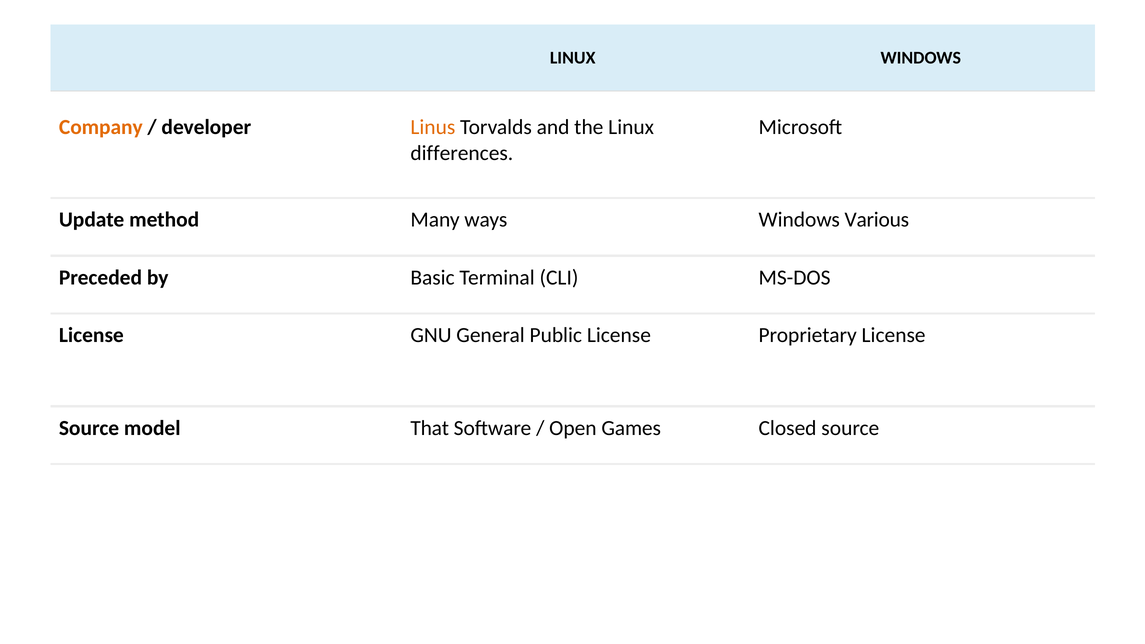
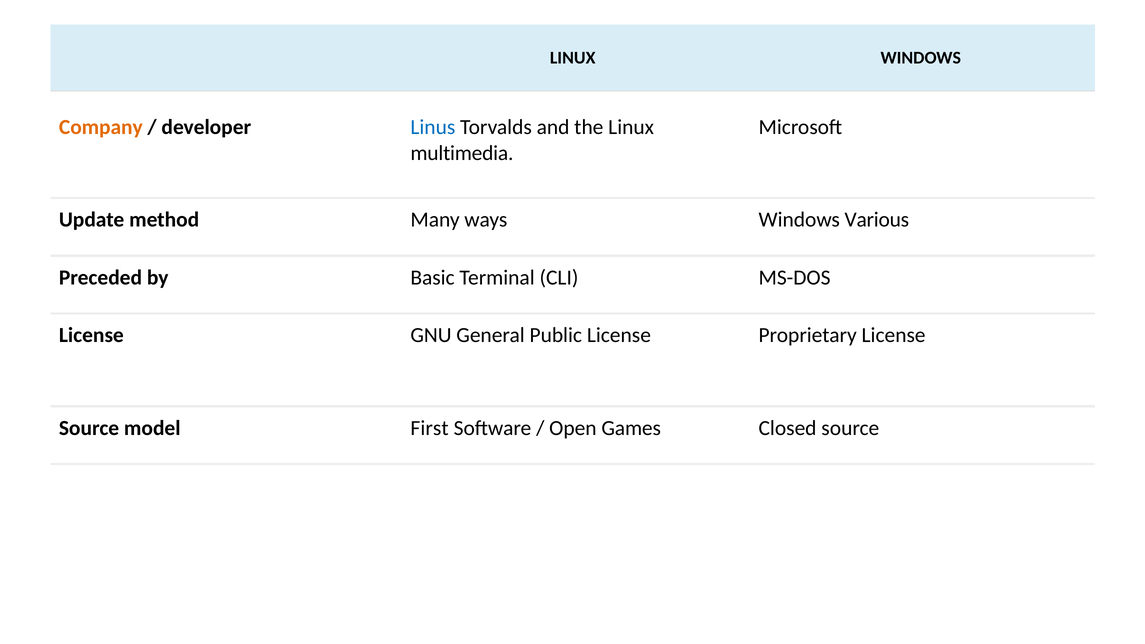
Linus colour: orange -> blue
differences: differences -> multimedia
That: That -> First
